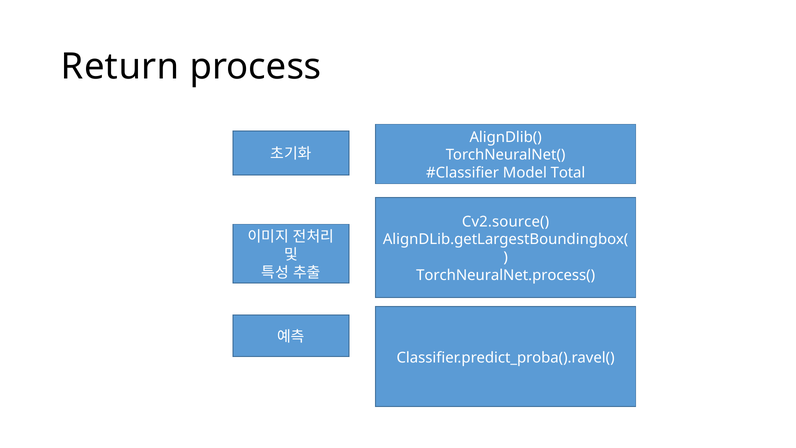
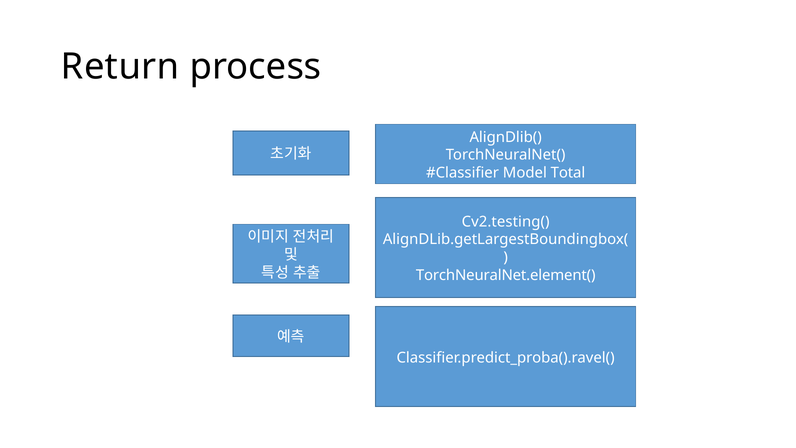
Cv2.source(: Cv2.source( -> Cv2.testing(
TorchNeuralNet.process(: TorchNeuralNet.process( -> TorchNeuralNet.element(
